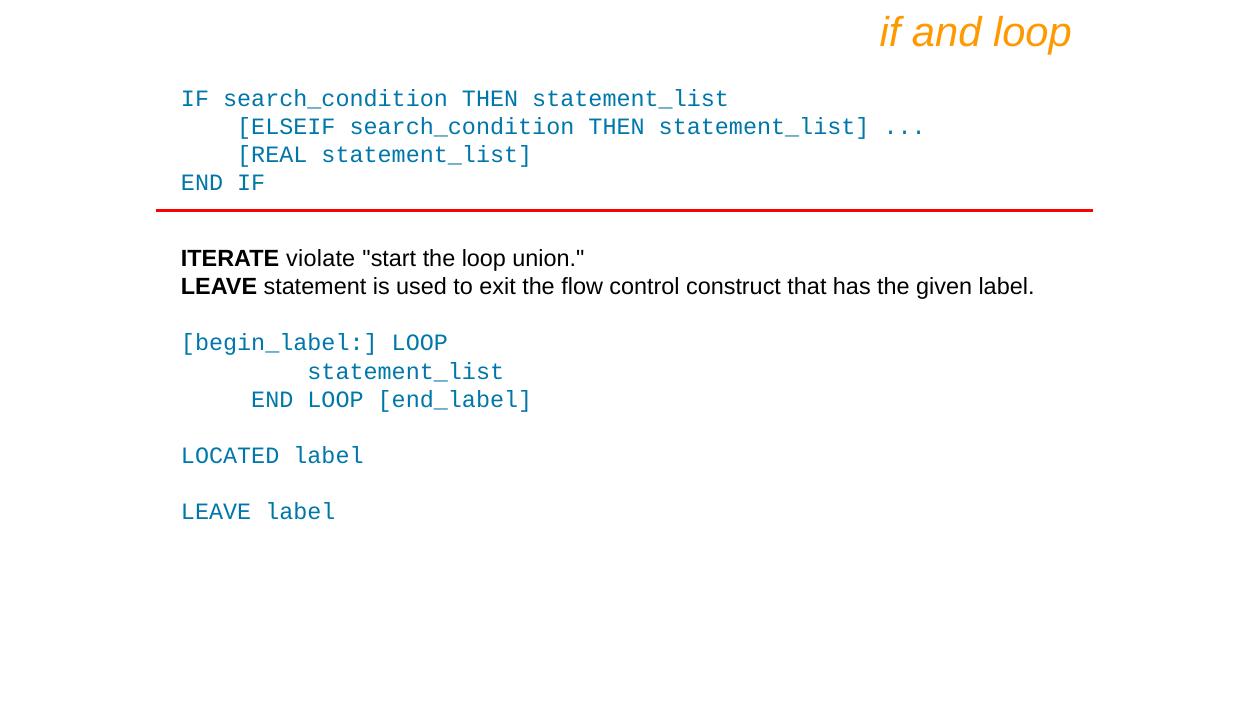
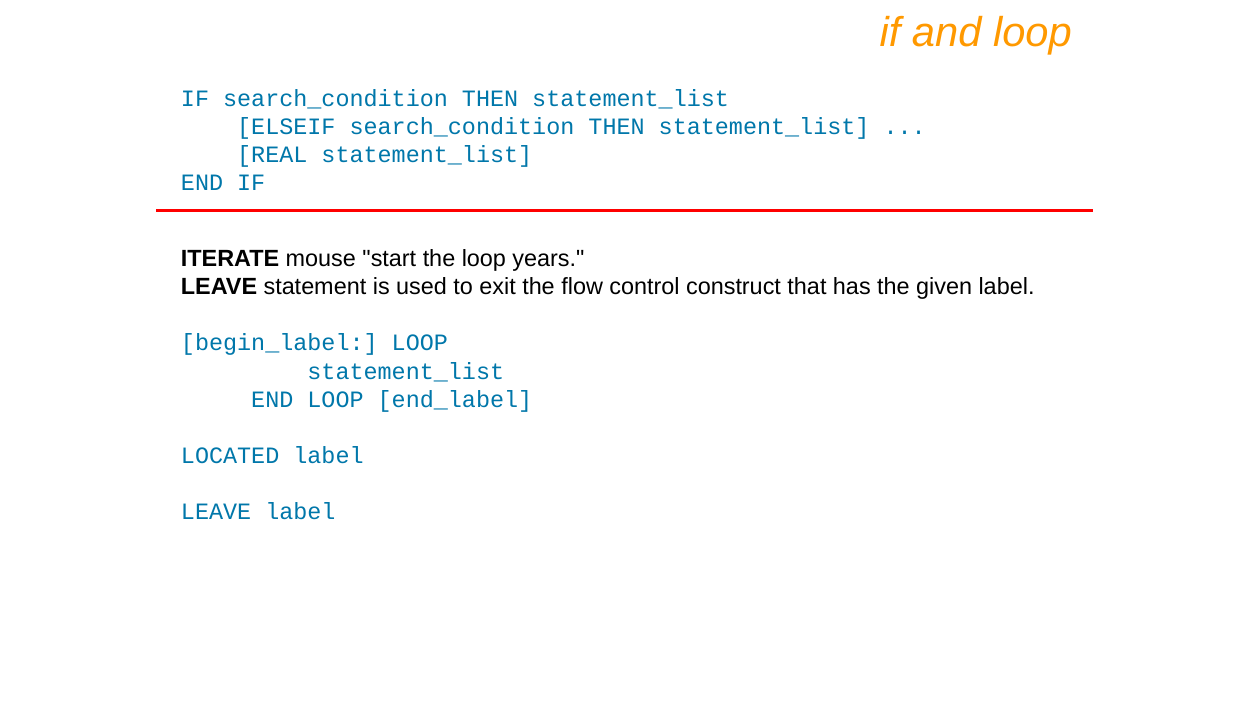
violate: violate -> mouse
union: union -> years
